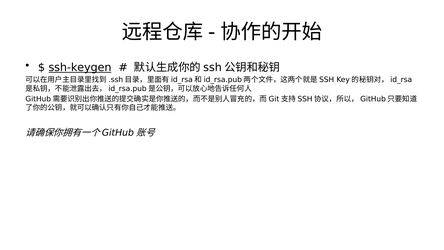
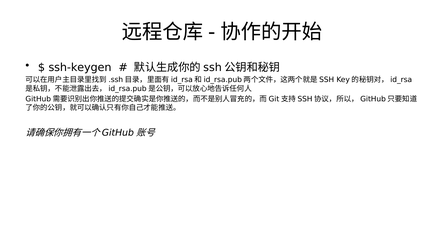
ssh-keygen underline: present -> none
